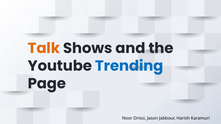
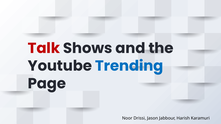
Talk colour: orange -> red
